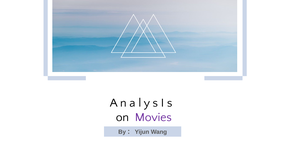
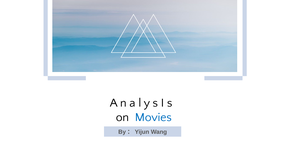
Movies colour: purple -> blue
